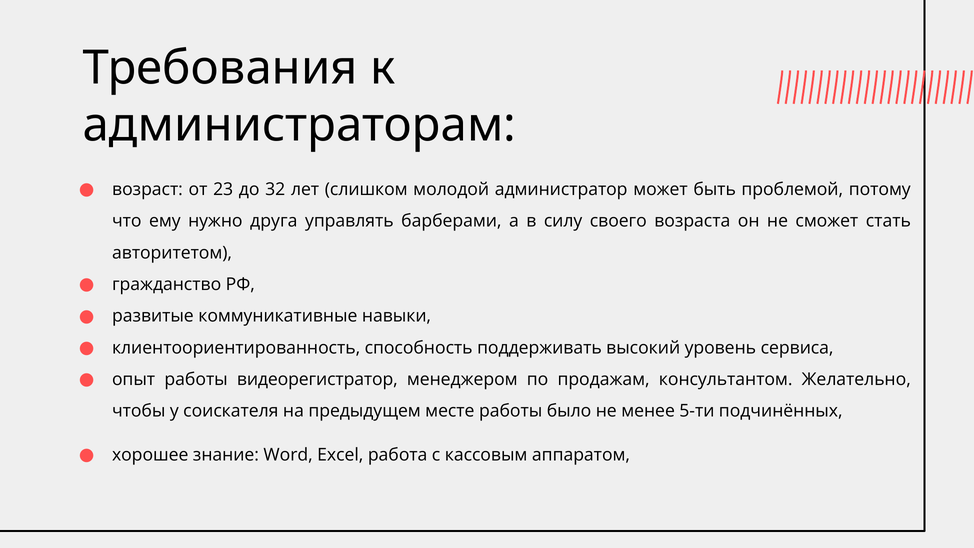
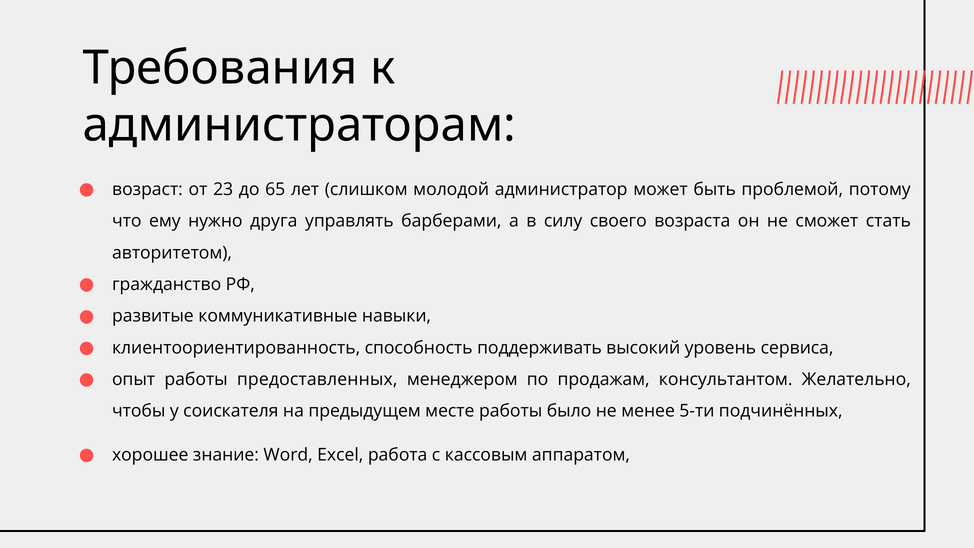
32: 32 -> 65
видеорегистратор: видеорегистратор -> предоставленных
